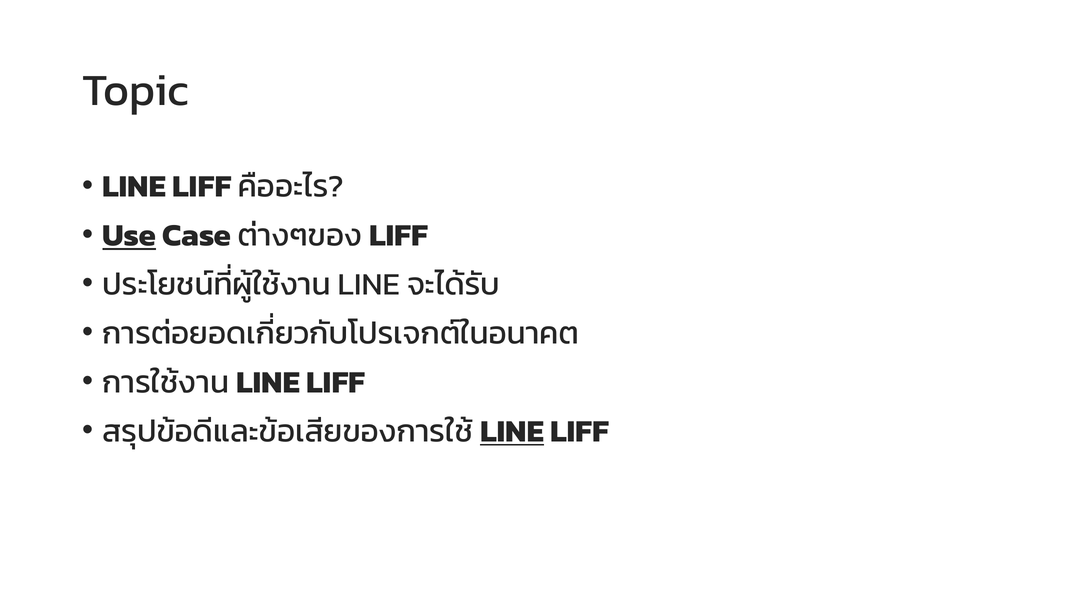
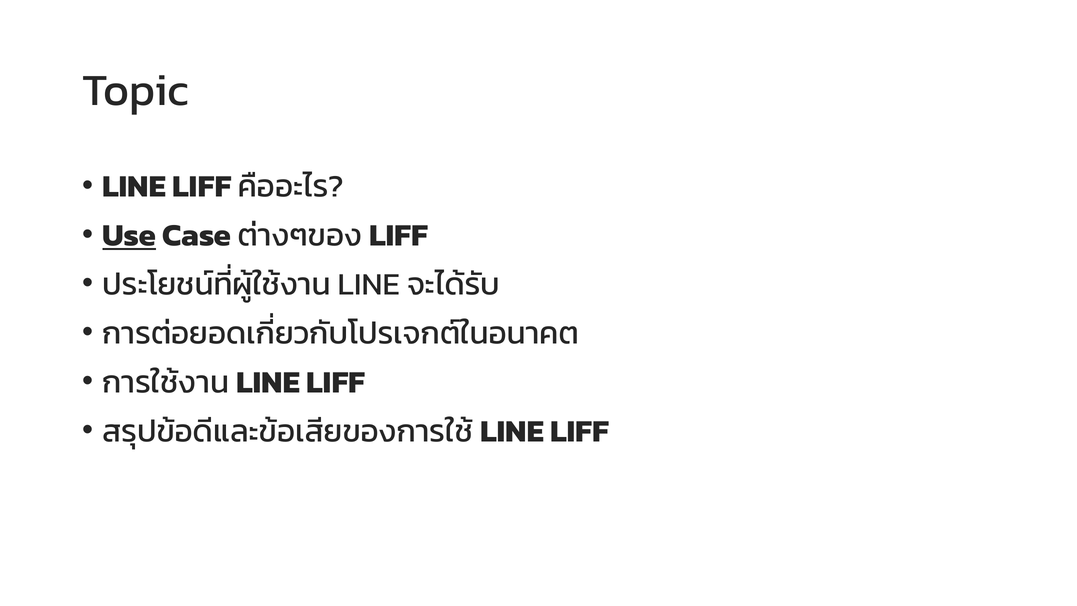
LINE at (512, 431) underline: present -> none
